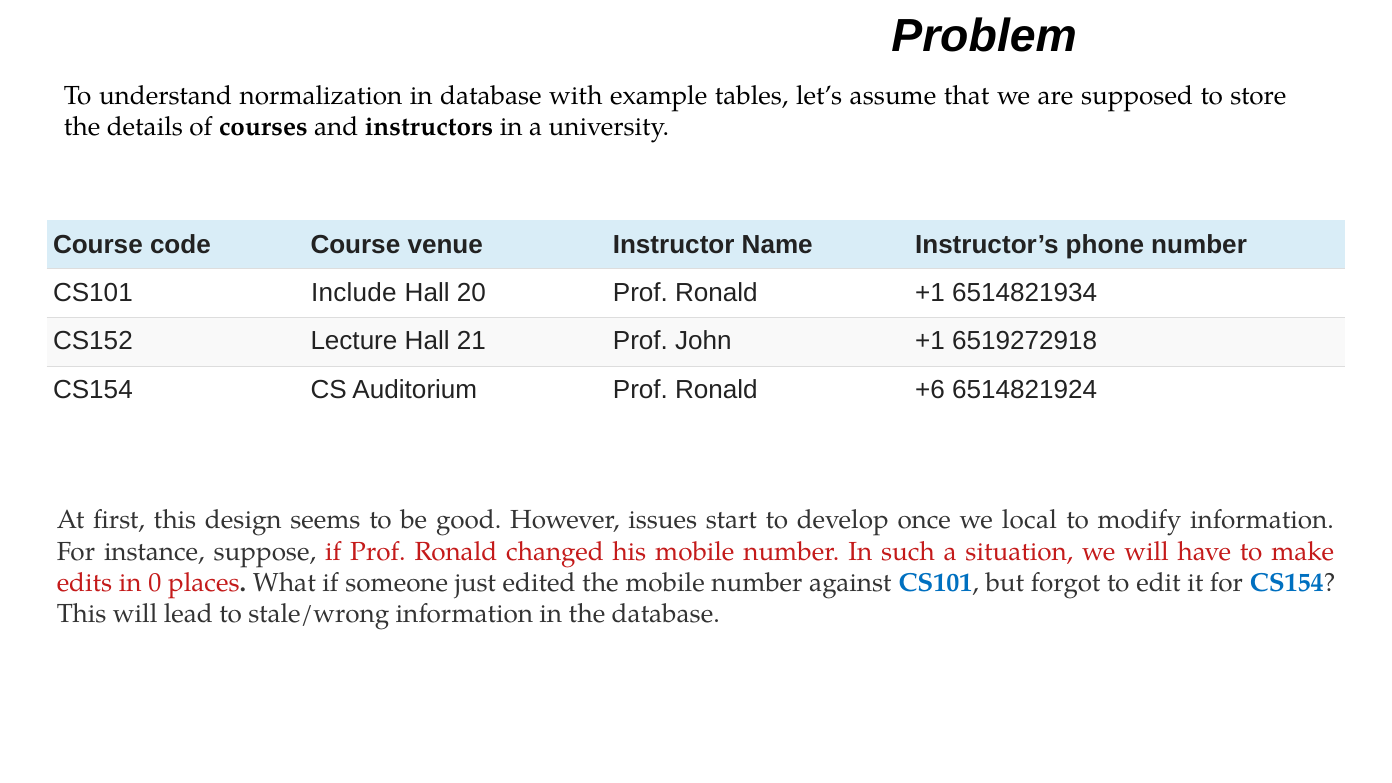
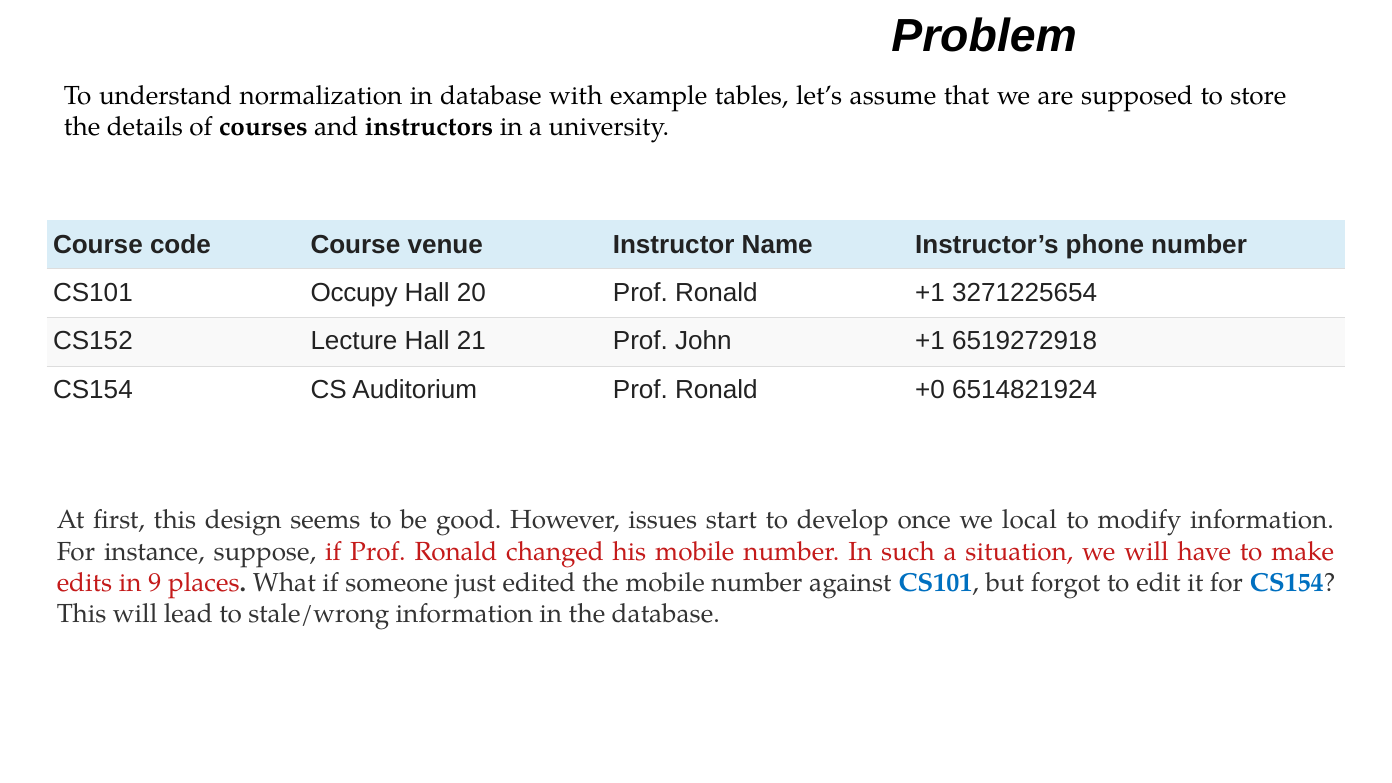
Include: Include -> Occupy
6514821934: 6514821934 -> 3271225654
+6: +6 -> +0
0: 0 -> 9
